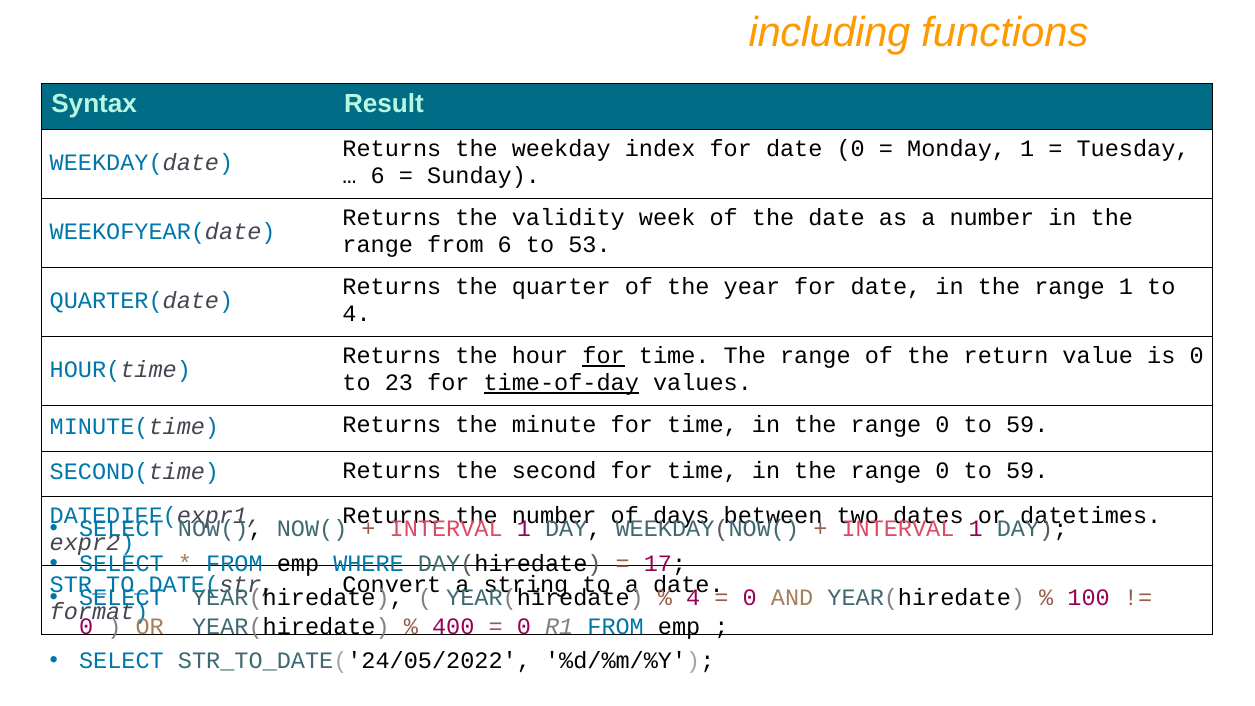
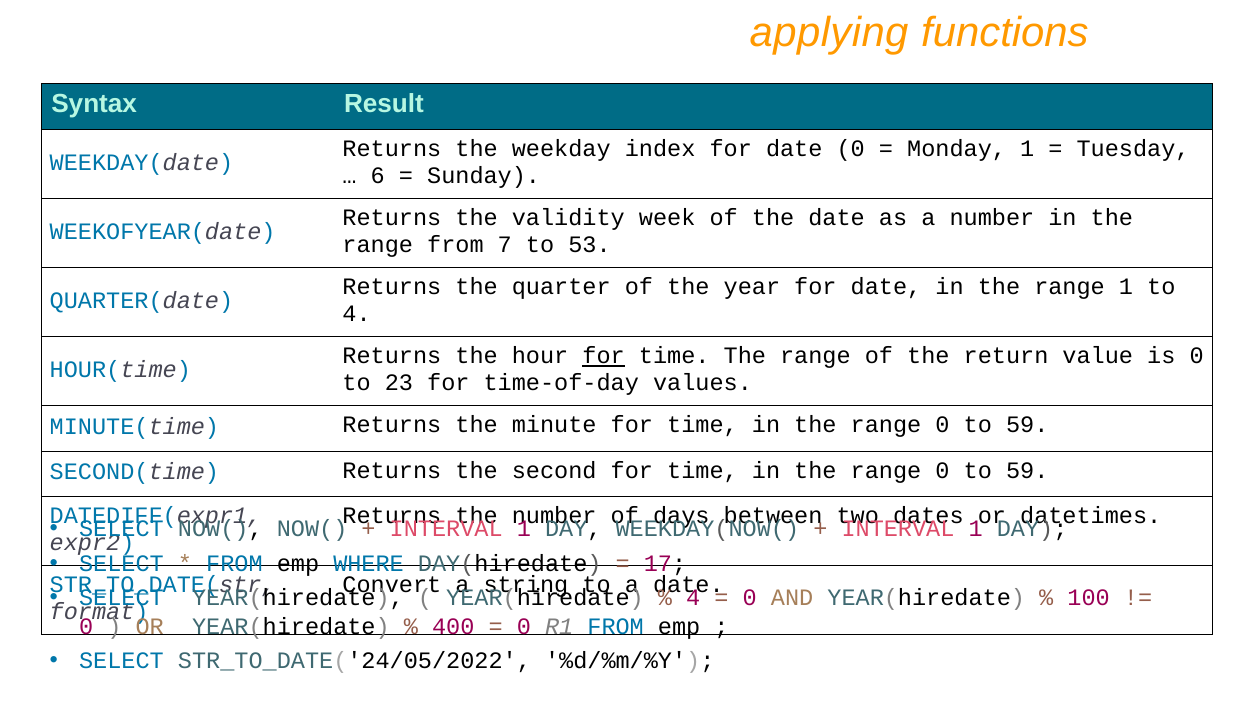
including: including -> applying
from 6: 6 -> 7
time-of-day underline: present -> none
